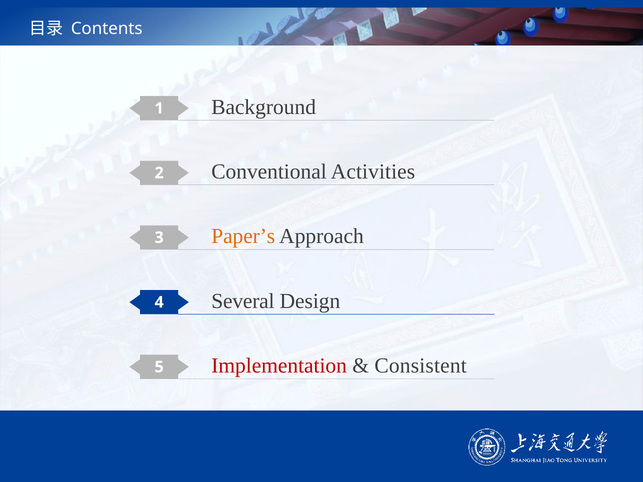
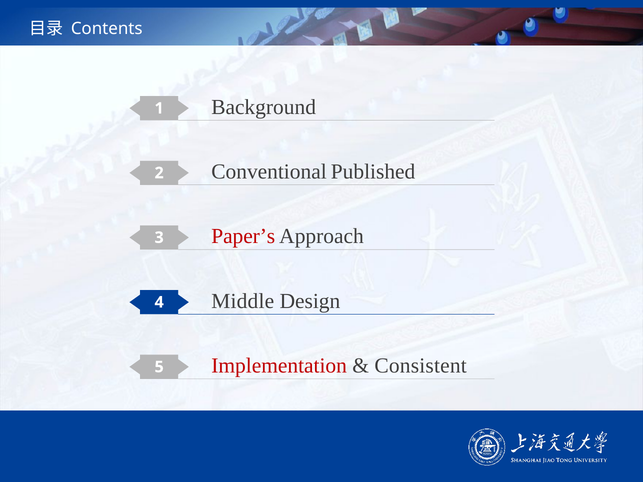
Activities: Activities -> Published
Paper’s colour: orange -> red
Several: Several -> Middle
